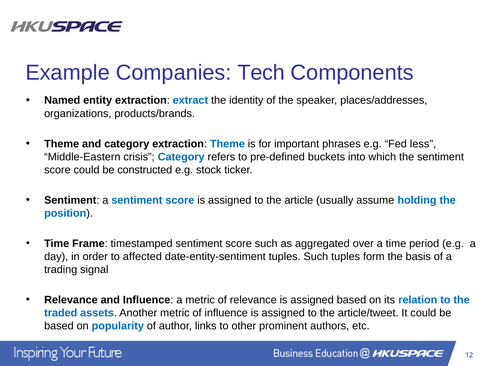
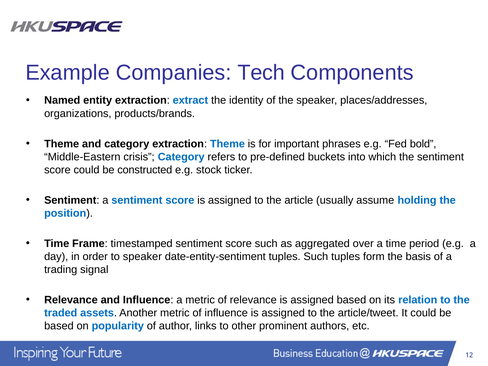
less: less -> bold
to affected: affected -> speaker
